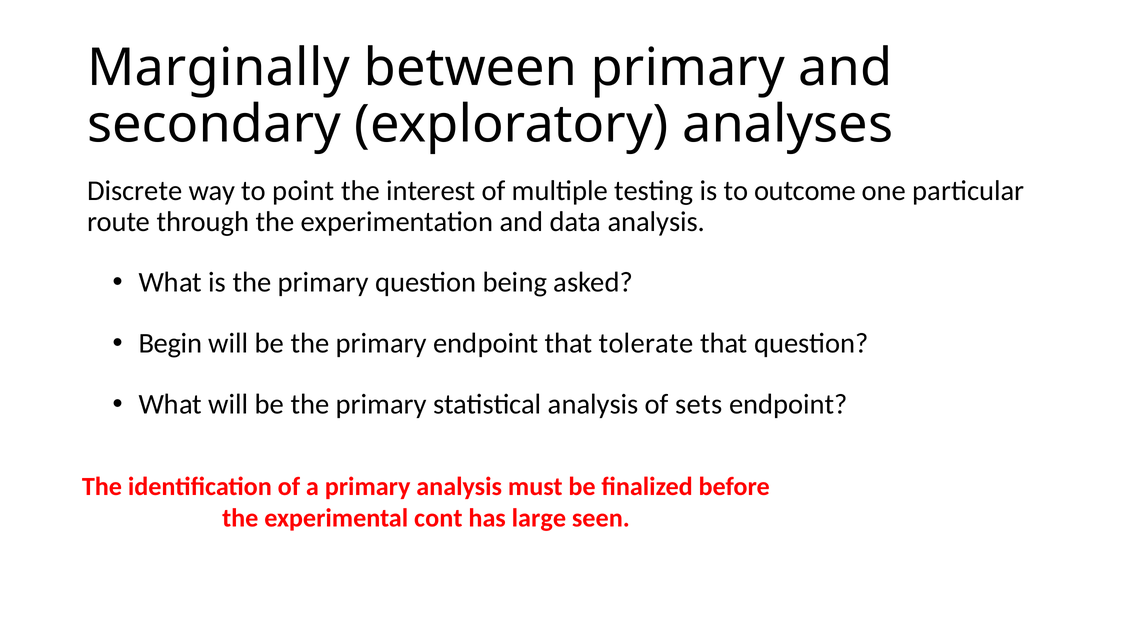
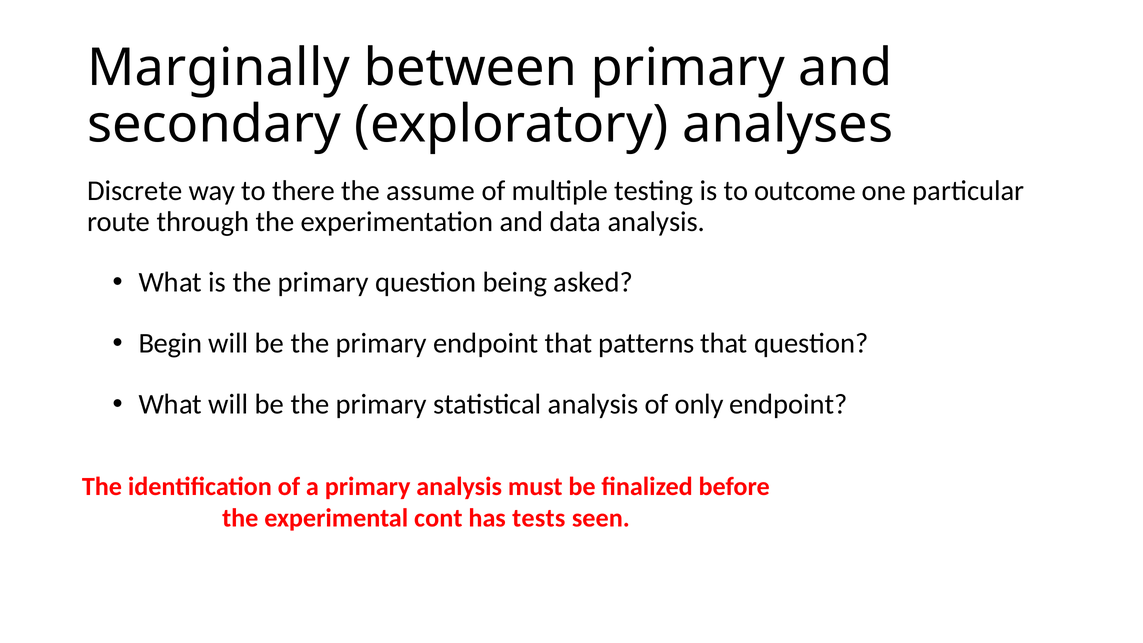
point: point -> there
interest: interest -> assume
tolerate: tolerate -> patterns
sets: sets -> only
large: large -> tests
